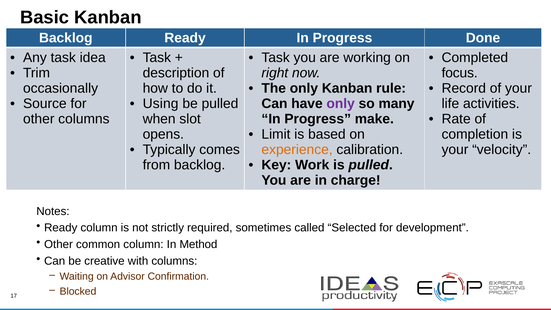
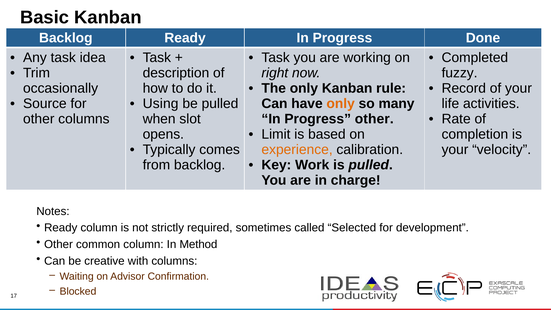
focus: focus -> fuzzy
only at (341, 104) colour: purple -> orange
Progress make: make -> other
